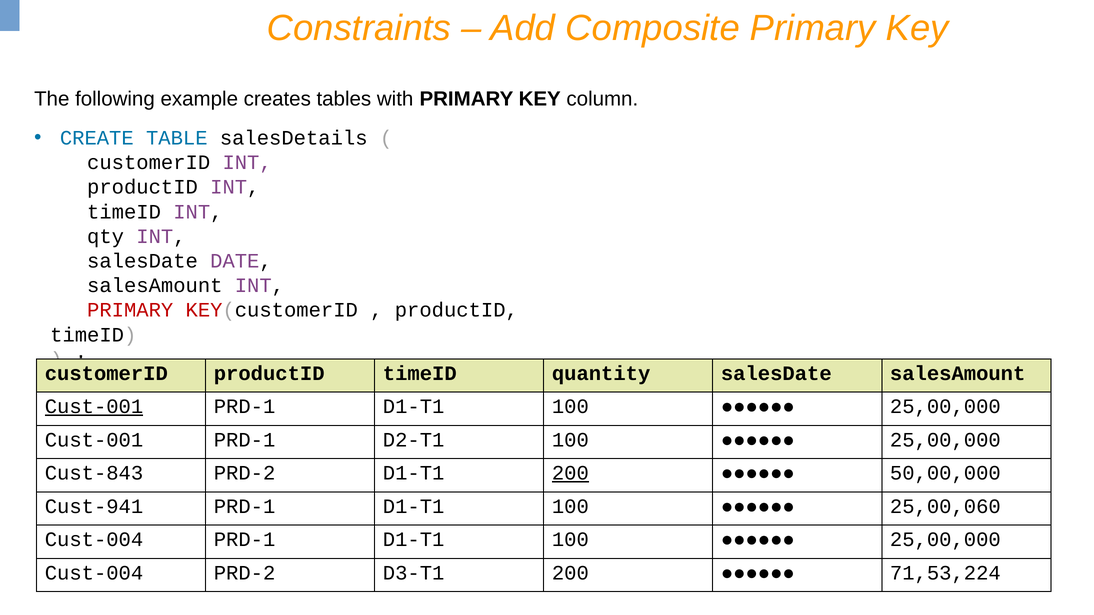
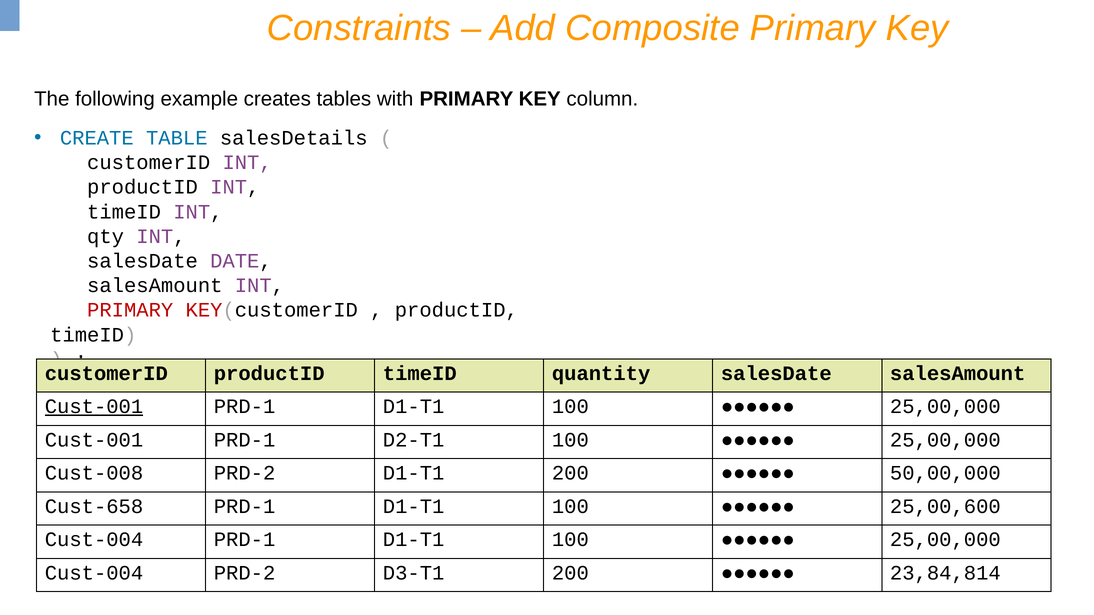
Cust-843: Cust-843 -> Cust-008
200 at (570, 473) underline: present -> none
Cust-941: Cust-941 -> Cust-658
25,00,060: 25,00,060 -> 25,00,600
71,53,224: 71,53,224 -> 23,84,814
